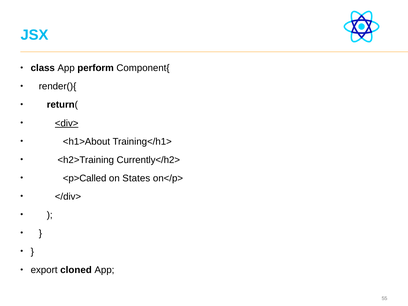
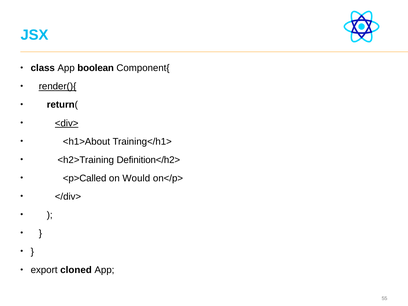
perform: perform -> boolean
render(){ underline: none -> present
Currently</h2>: Currently</h2> -> Definition</h2>
States: States -> Would
